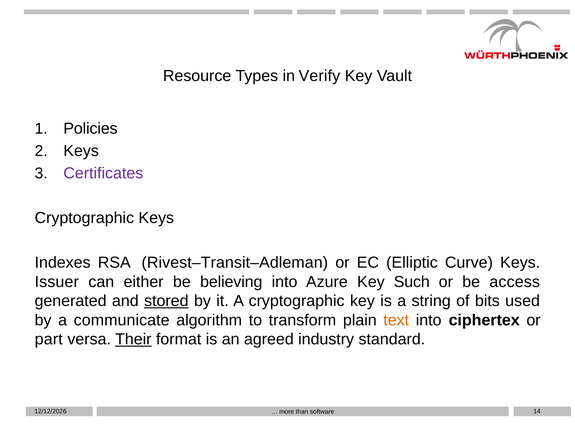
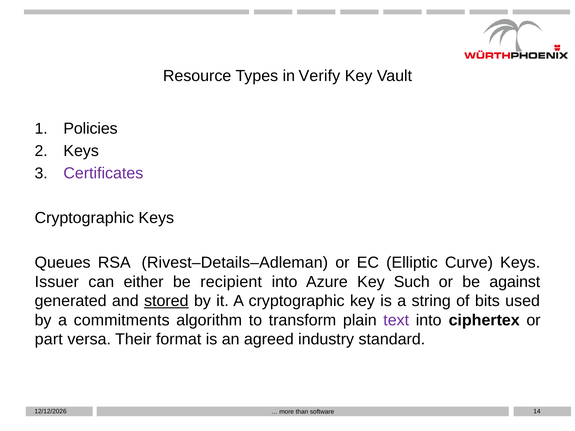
Indexes: Indexes -> Queues
Rivest–Transit–Adleman: Rivest–Transit–Adleman -> Rivest–Details–Adleman
believing: believing -> recipient
access: access -> against
communicate: communicate -> commitments
text colour: orange -> purple
Their underline: present -> none
